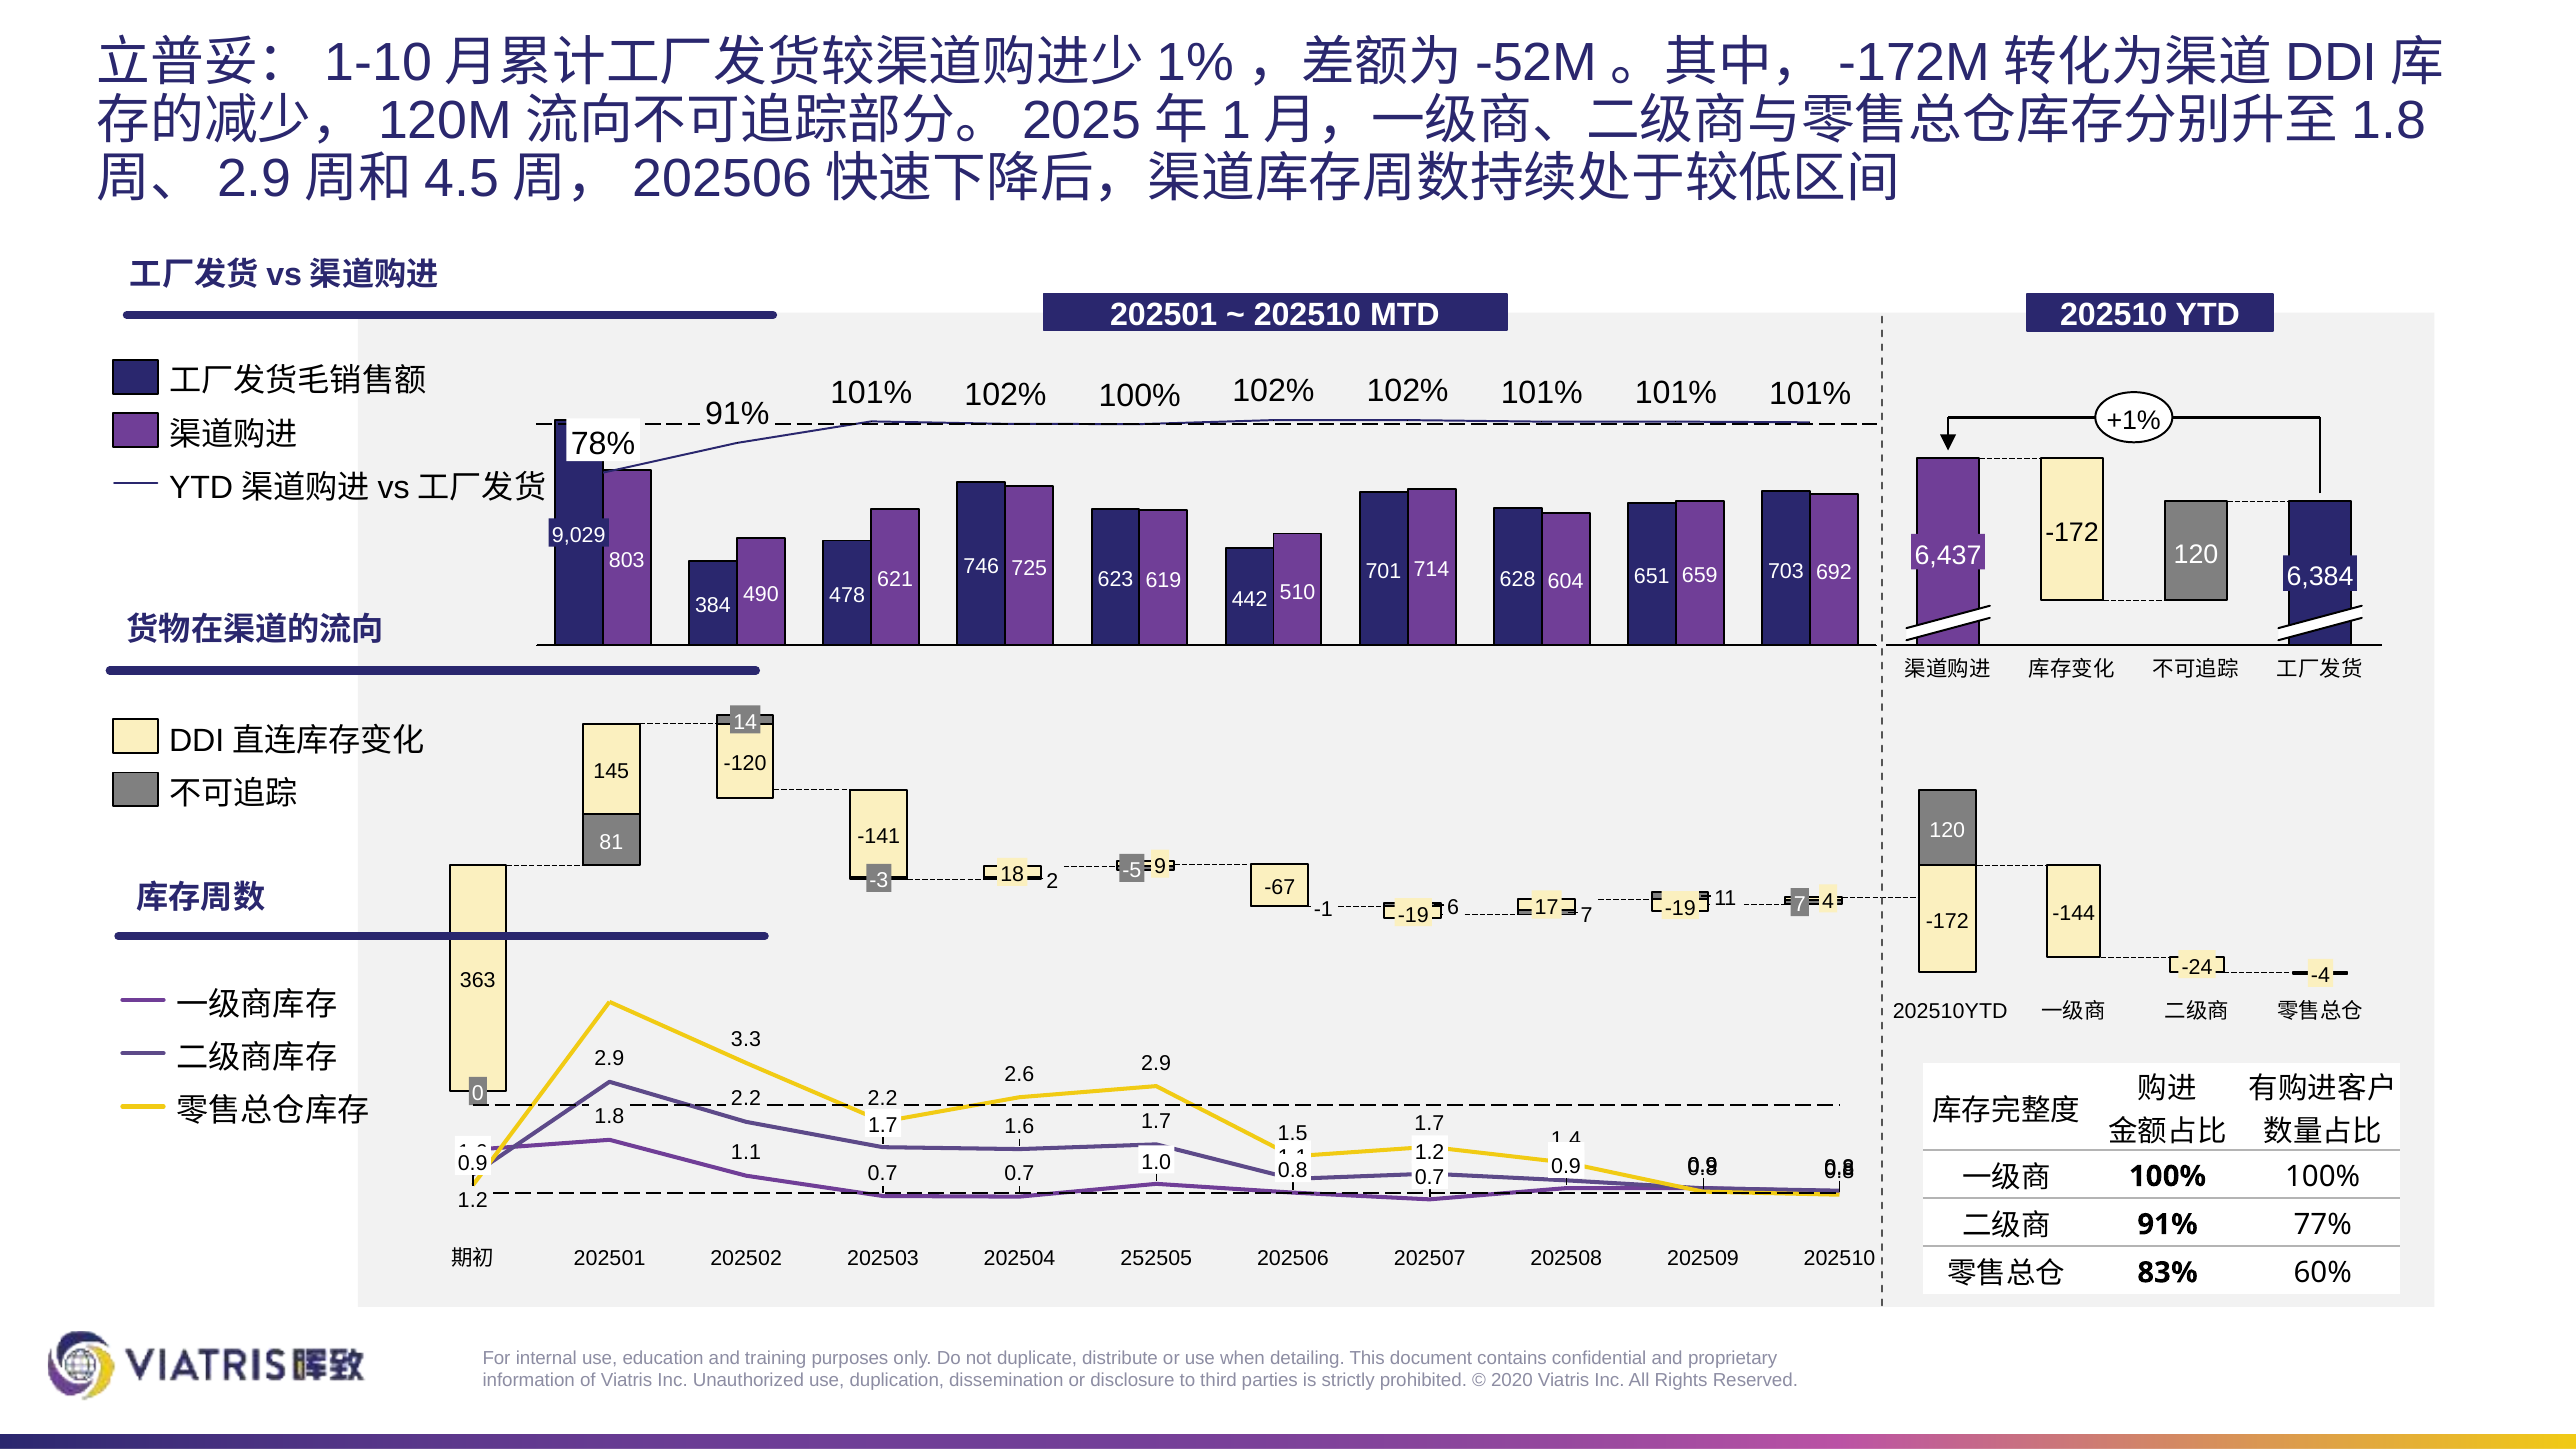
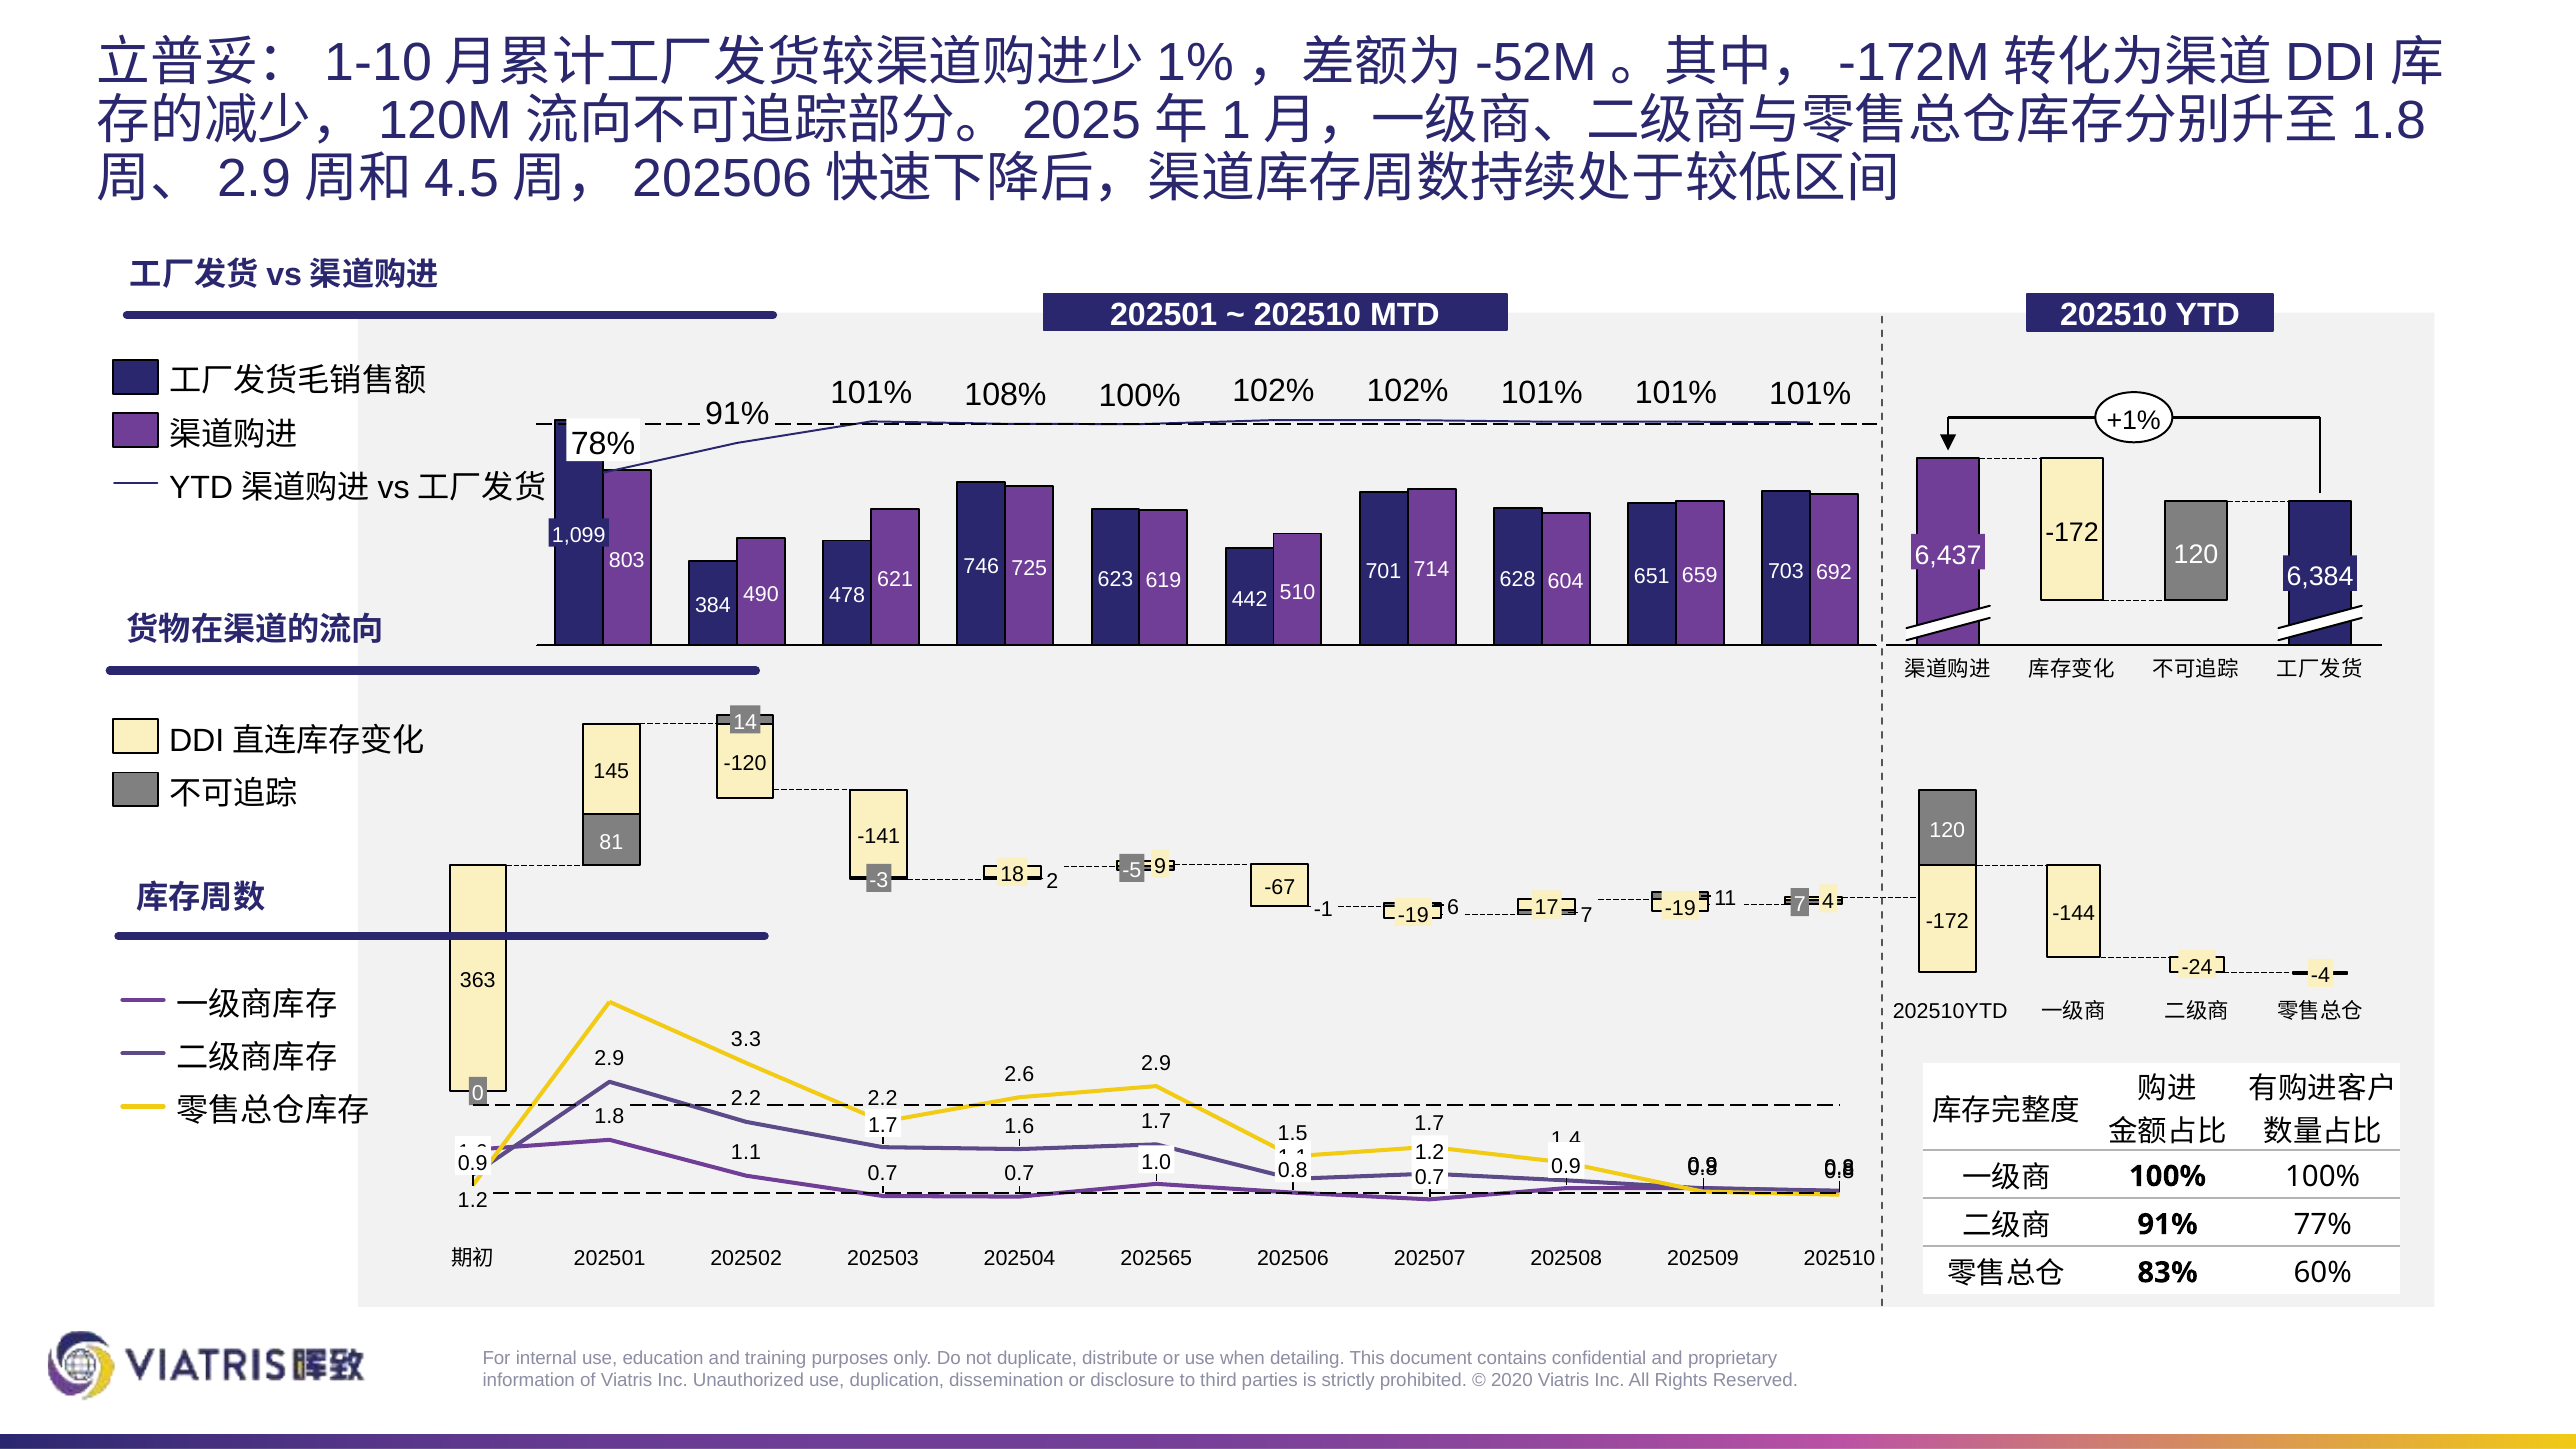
102% at (1005, 395): 102% -> 108%
9,029: 9,029 -> 1,099
252505: 252505 -> 202565
